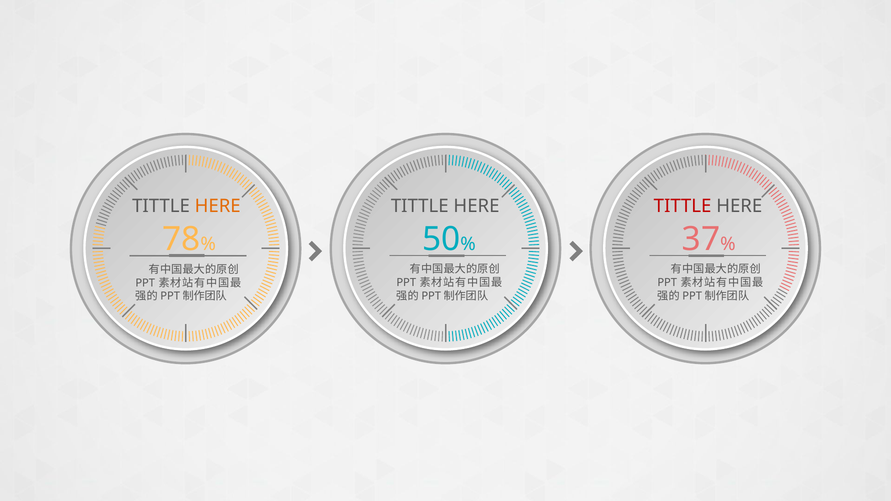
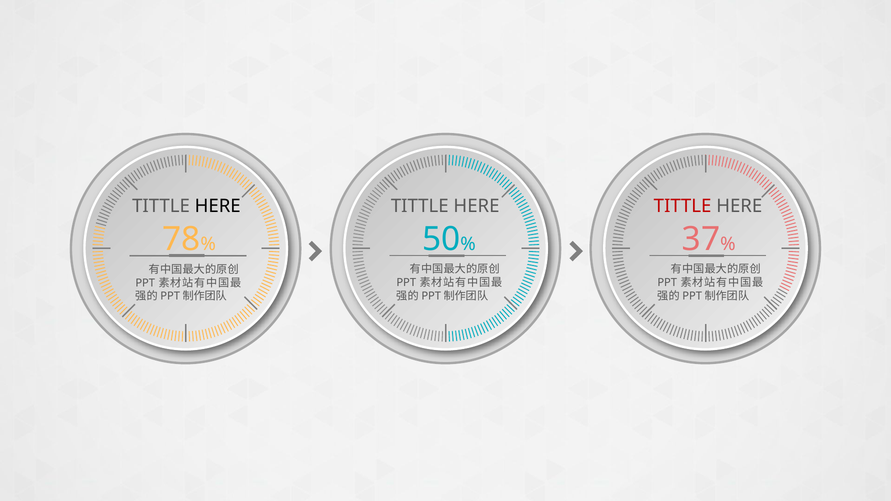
HERE at (218, 206) colour: orange -> black
